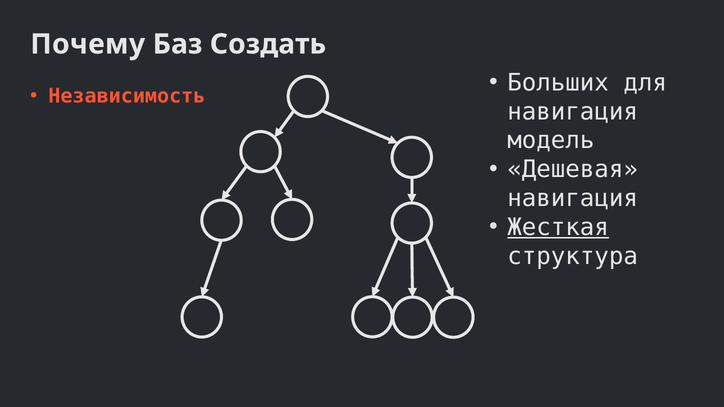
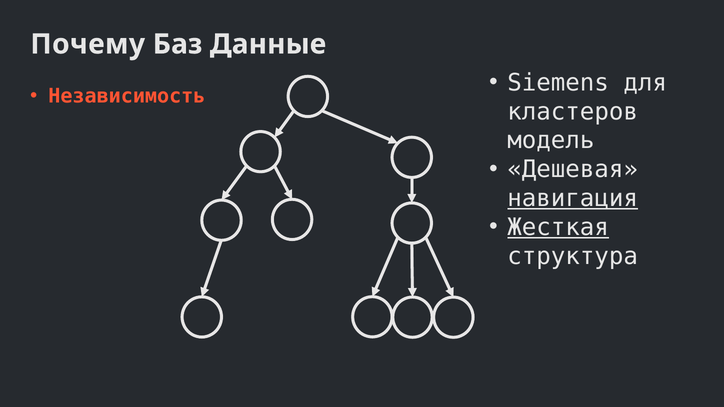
Создать: Создать -> Данные
Больших: Больших -> Siemens
навигация at (573, 112): навигация -> кластеров
навигация at (573, 199) underline: none -> present
